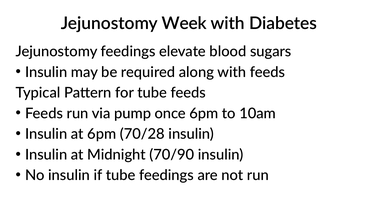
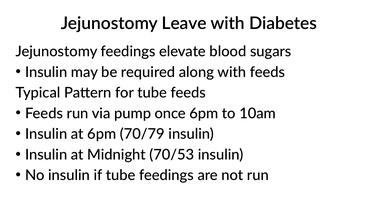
Week: Week -> Leave
70/28: 70/28 -> 70/79
70/90: 70/90 -> 70/53
